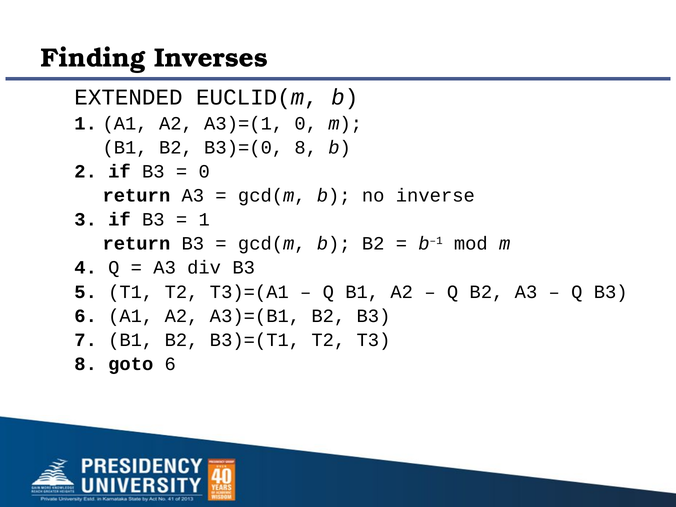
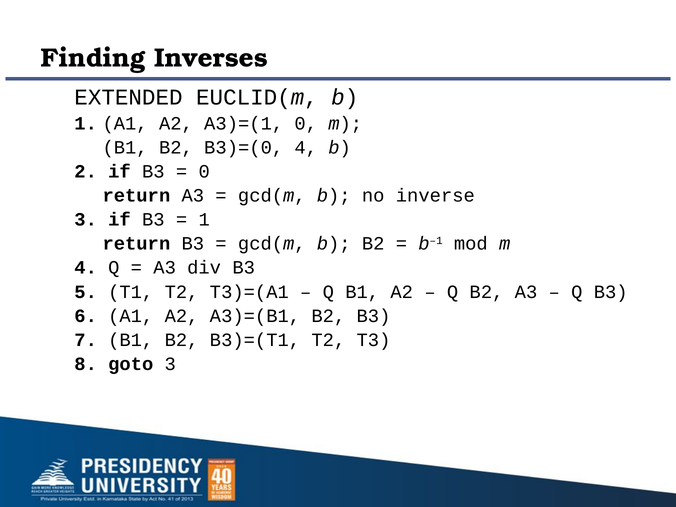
B3)=(0 8: 8 -> 4
goto 6: 6 -> 3
